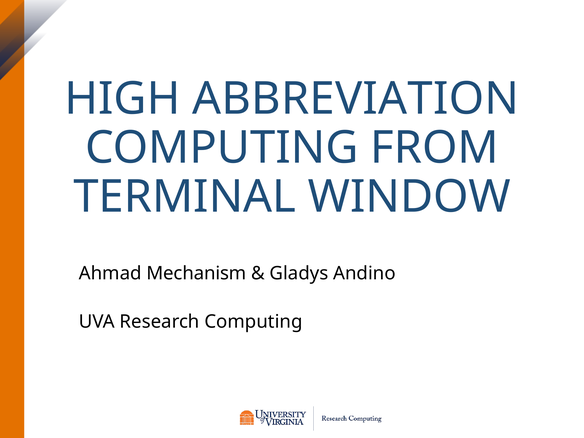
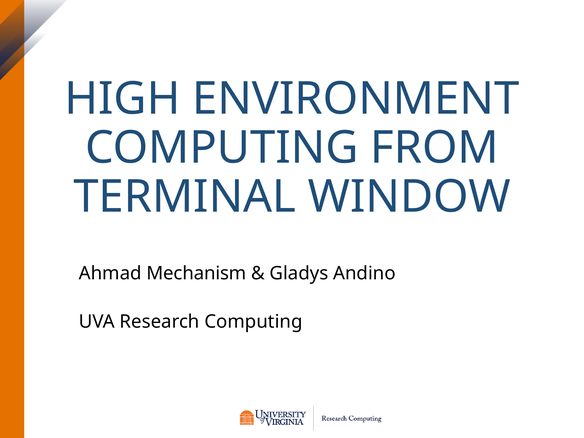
ABBREVIATION: ABBREVIATION -> ENVIRONMENT
